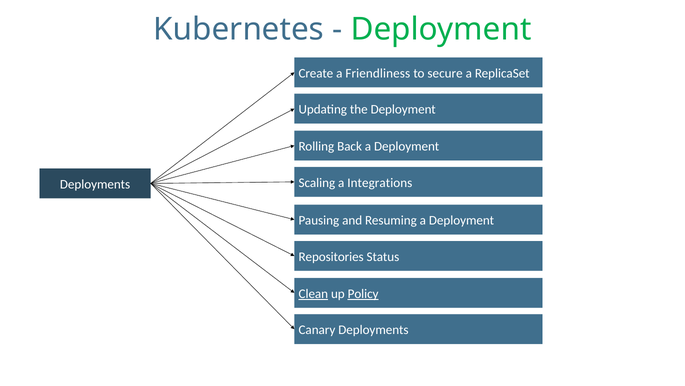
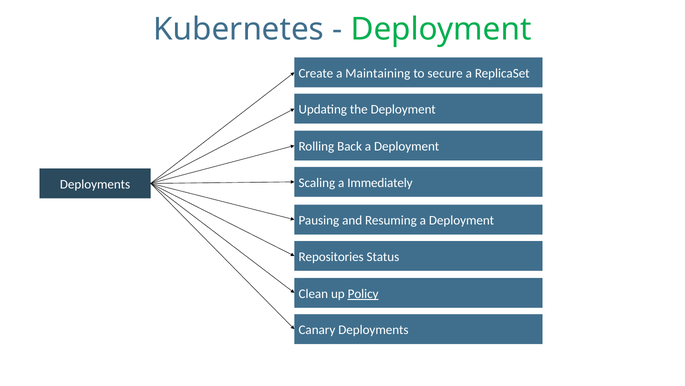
Friendliness: Friendliness -> Maintaining
Integrations: Integrations -> Immediately
Clean underline: present -> none
